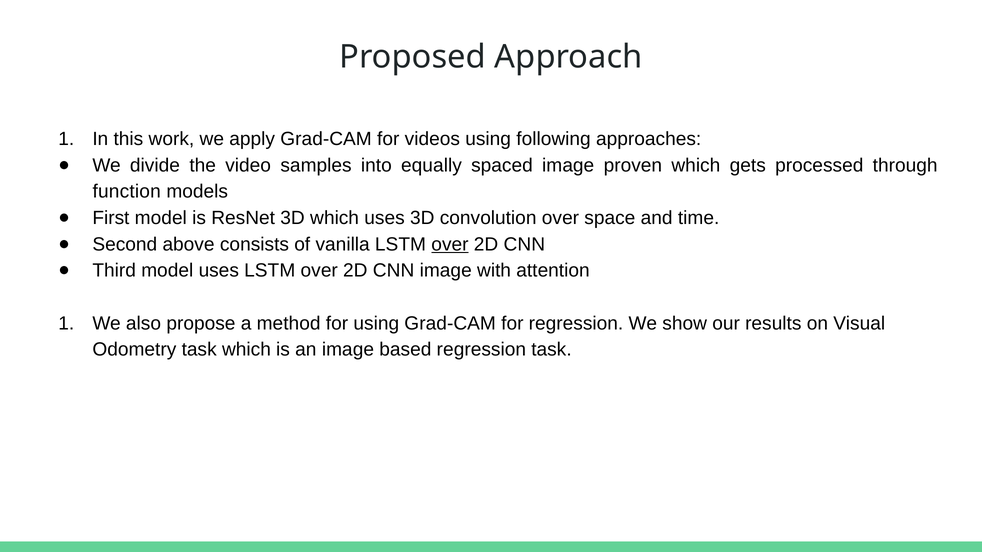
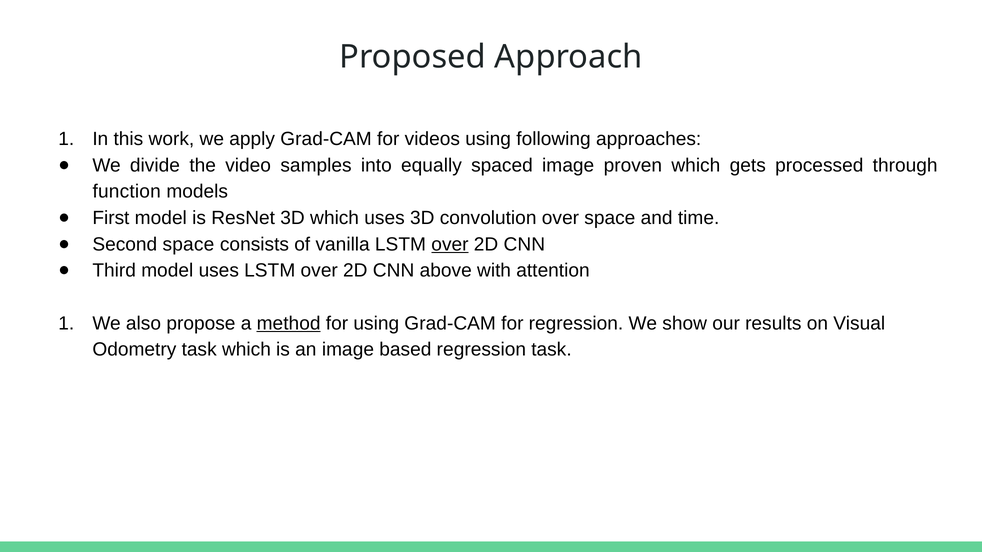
Second above: above -> space
CNN image: image -> above
method underline: none -> present
